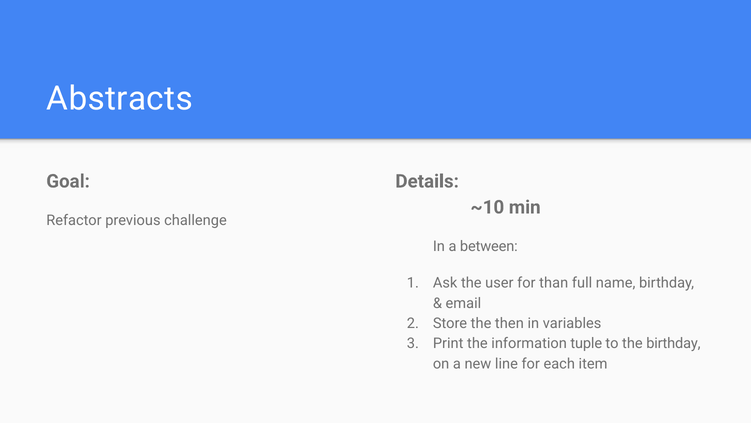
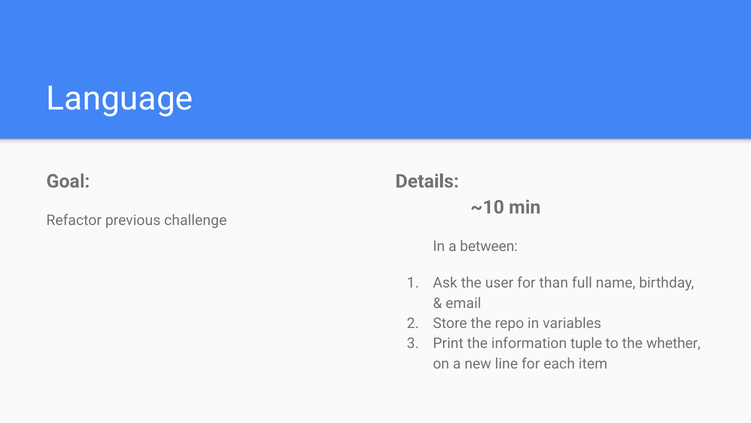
Abstracts: Abstracts -> Language
then: then -> repo
the birthday: birthday -> whether
